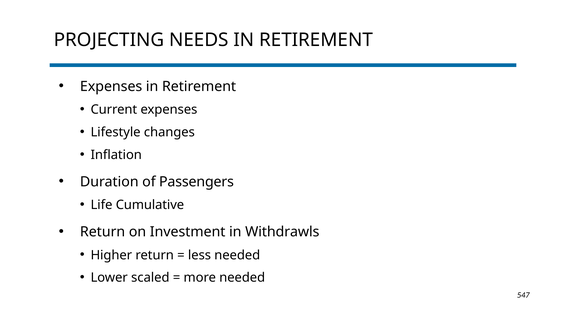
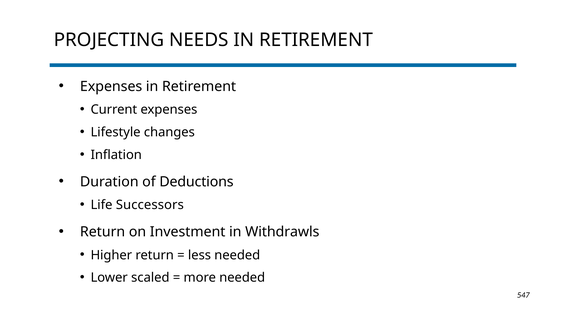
Passengers: Passengers -> Deductions
Cumulative: Cumulative -> Successors
